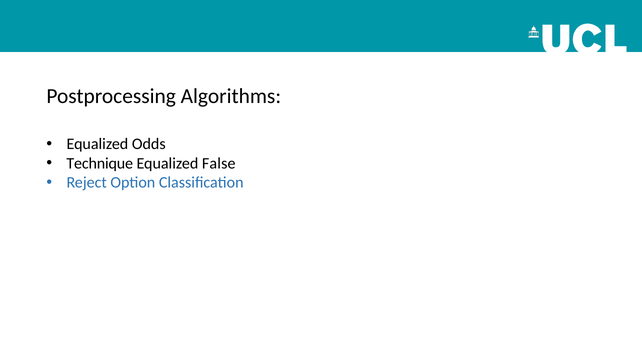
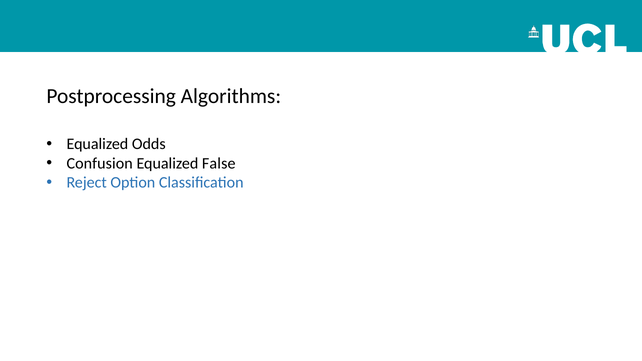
Technique: Technique -> Confusion
